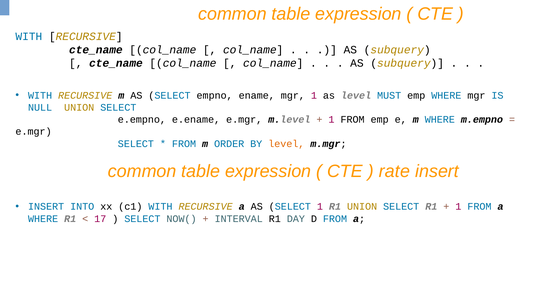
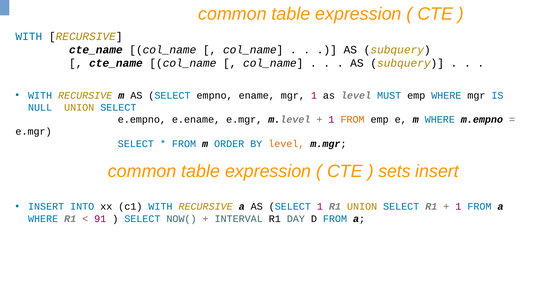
FROM at (353, 120) colour: black -> orange
rate: rate -> sets
17: 17 -> 91
